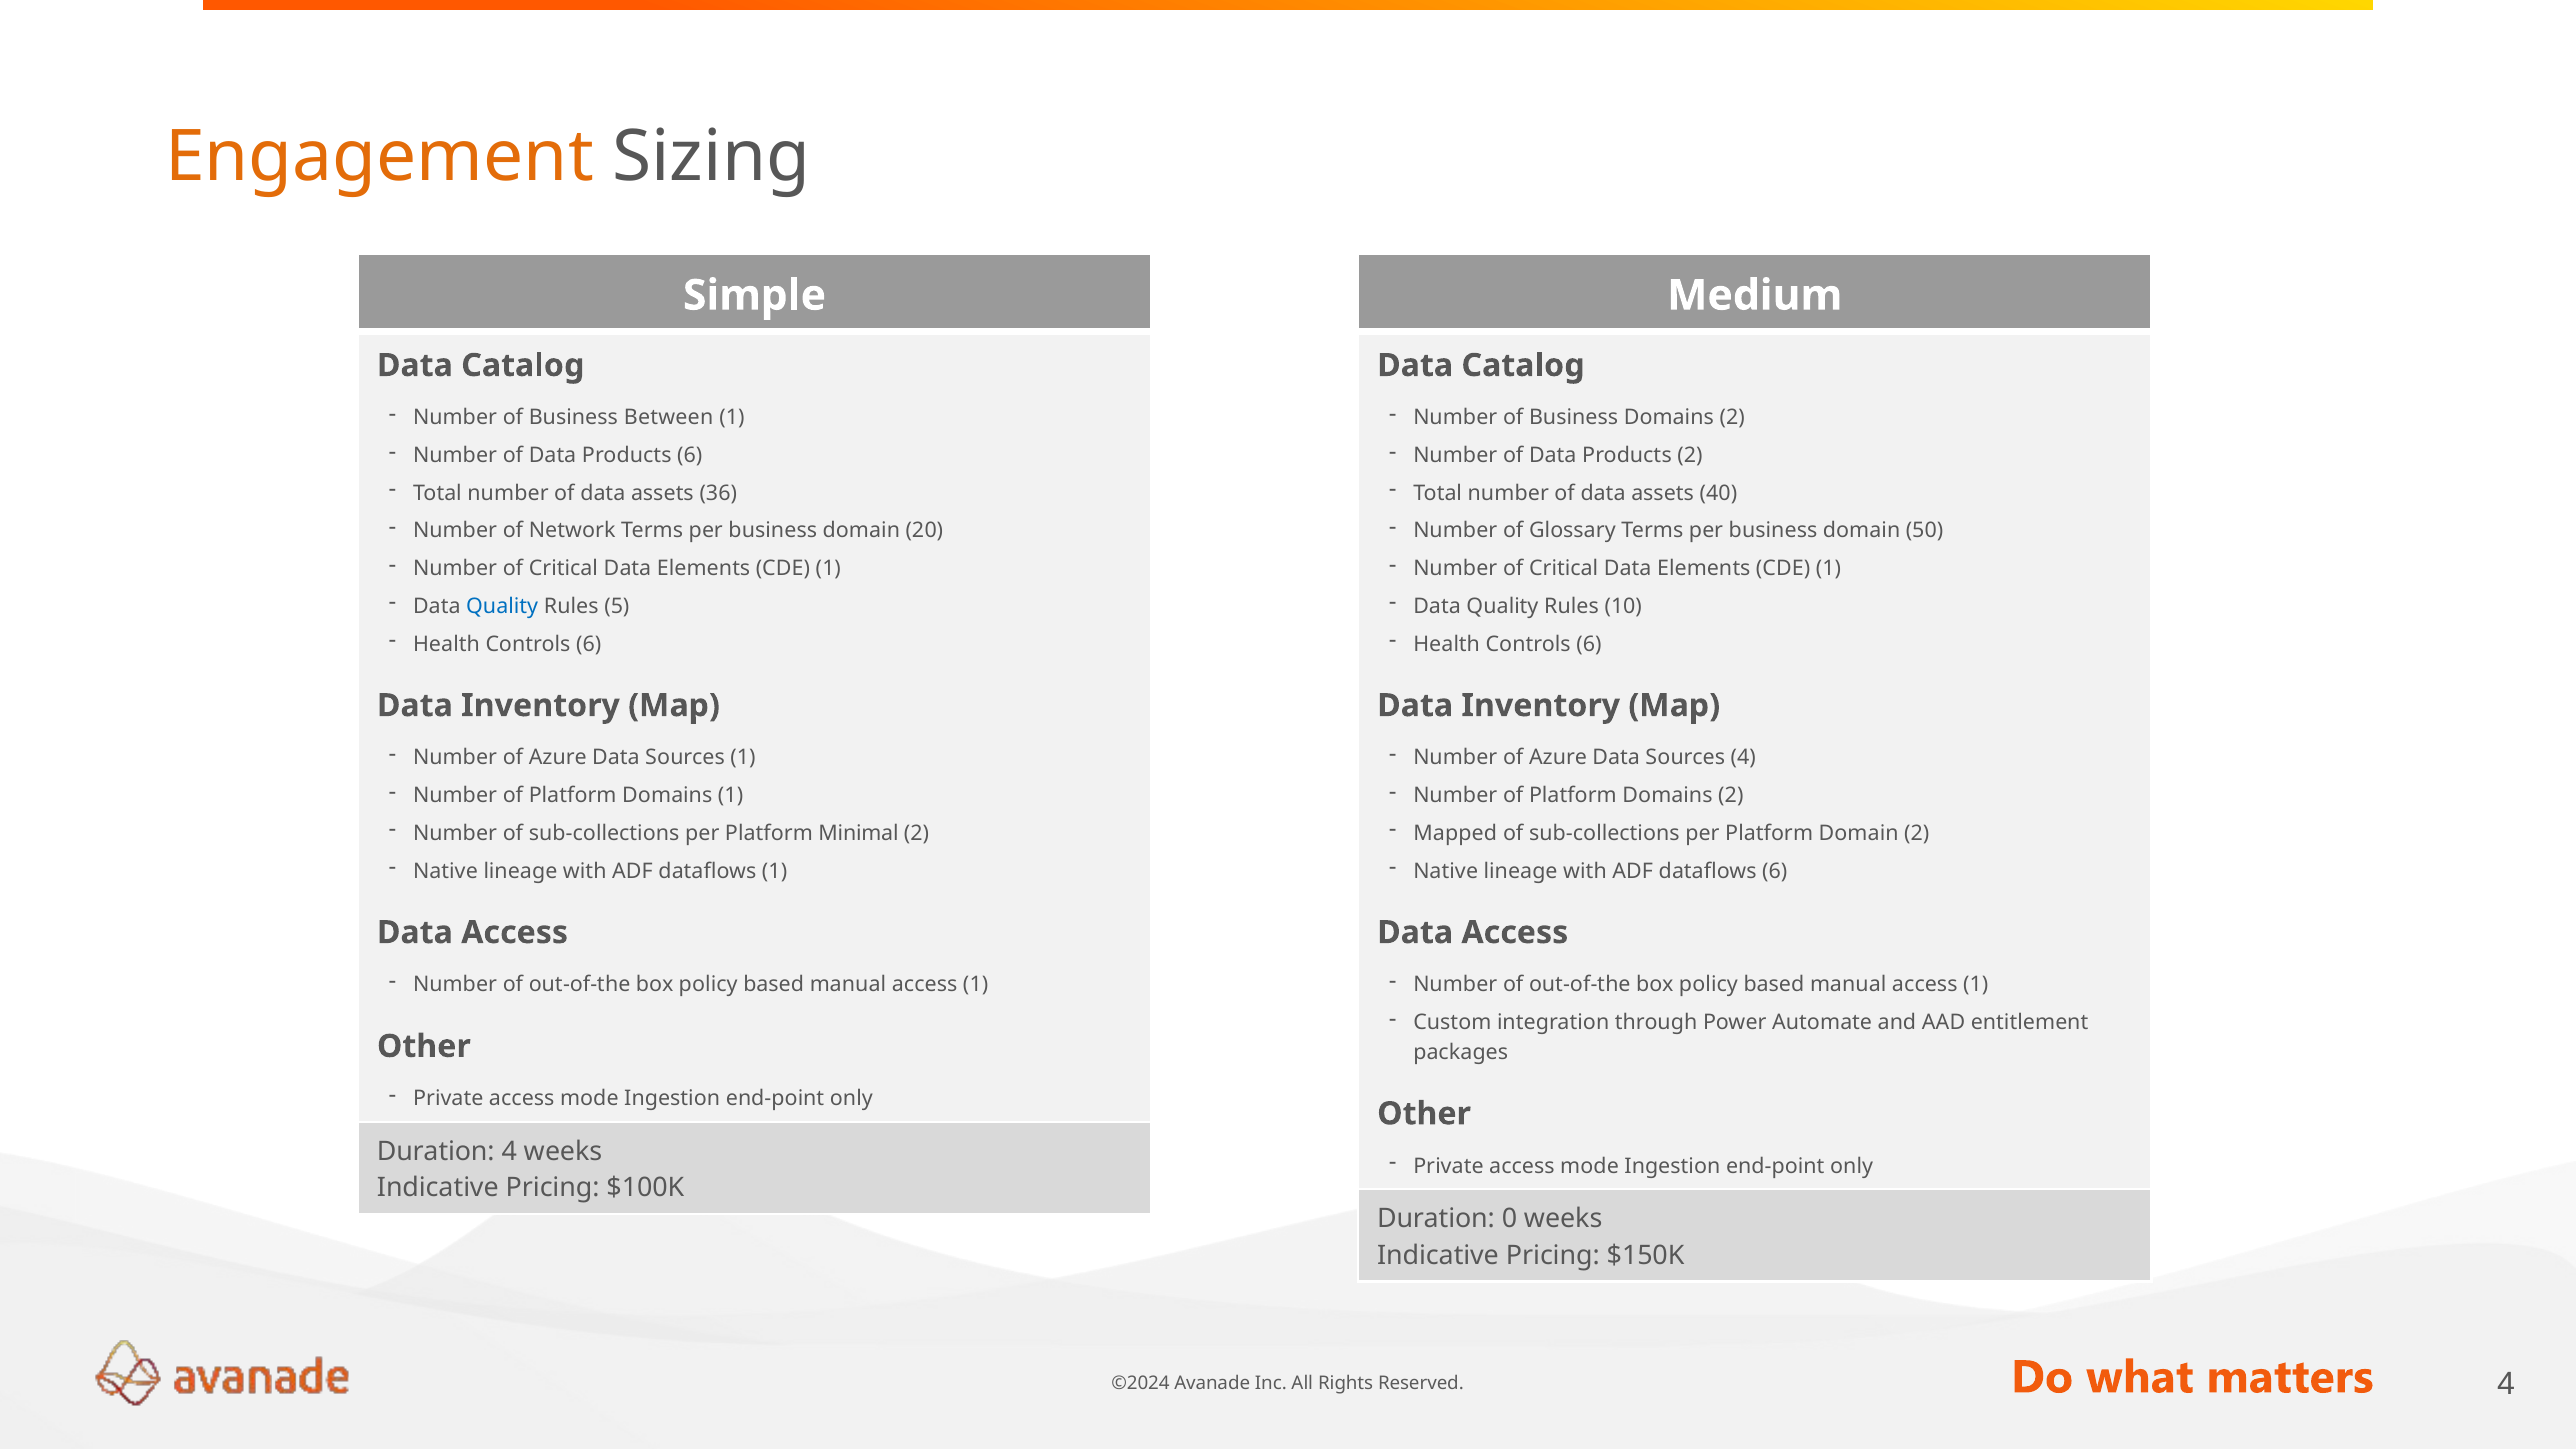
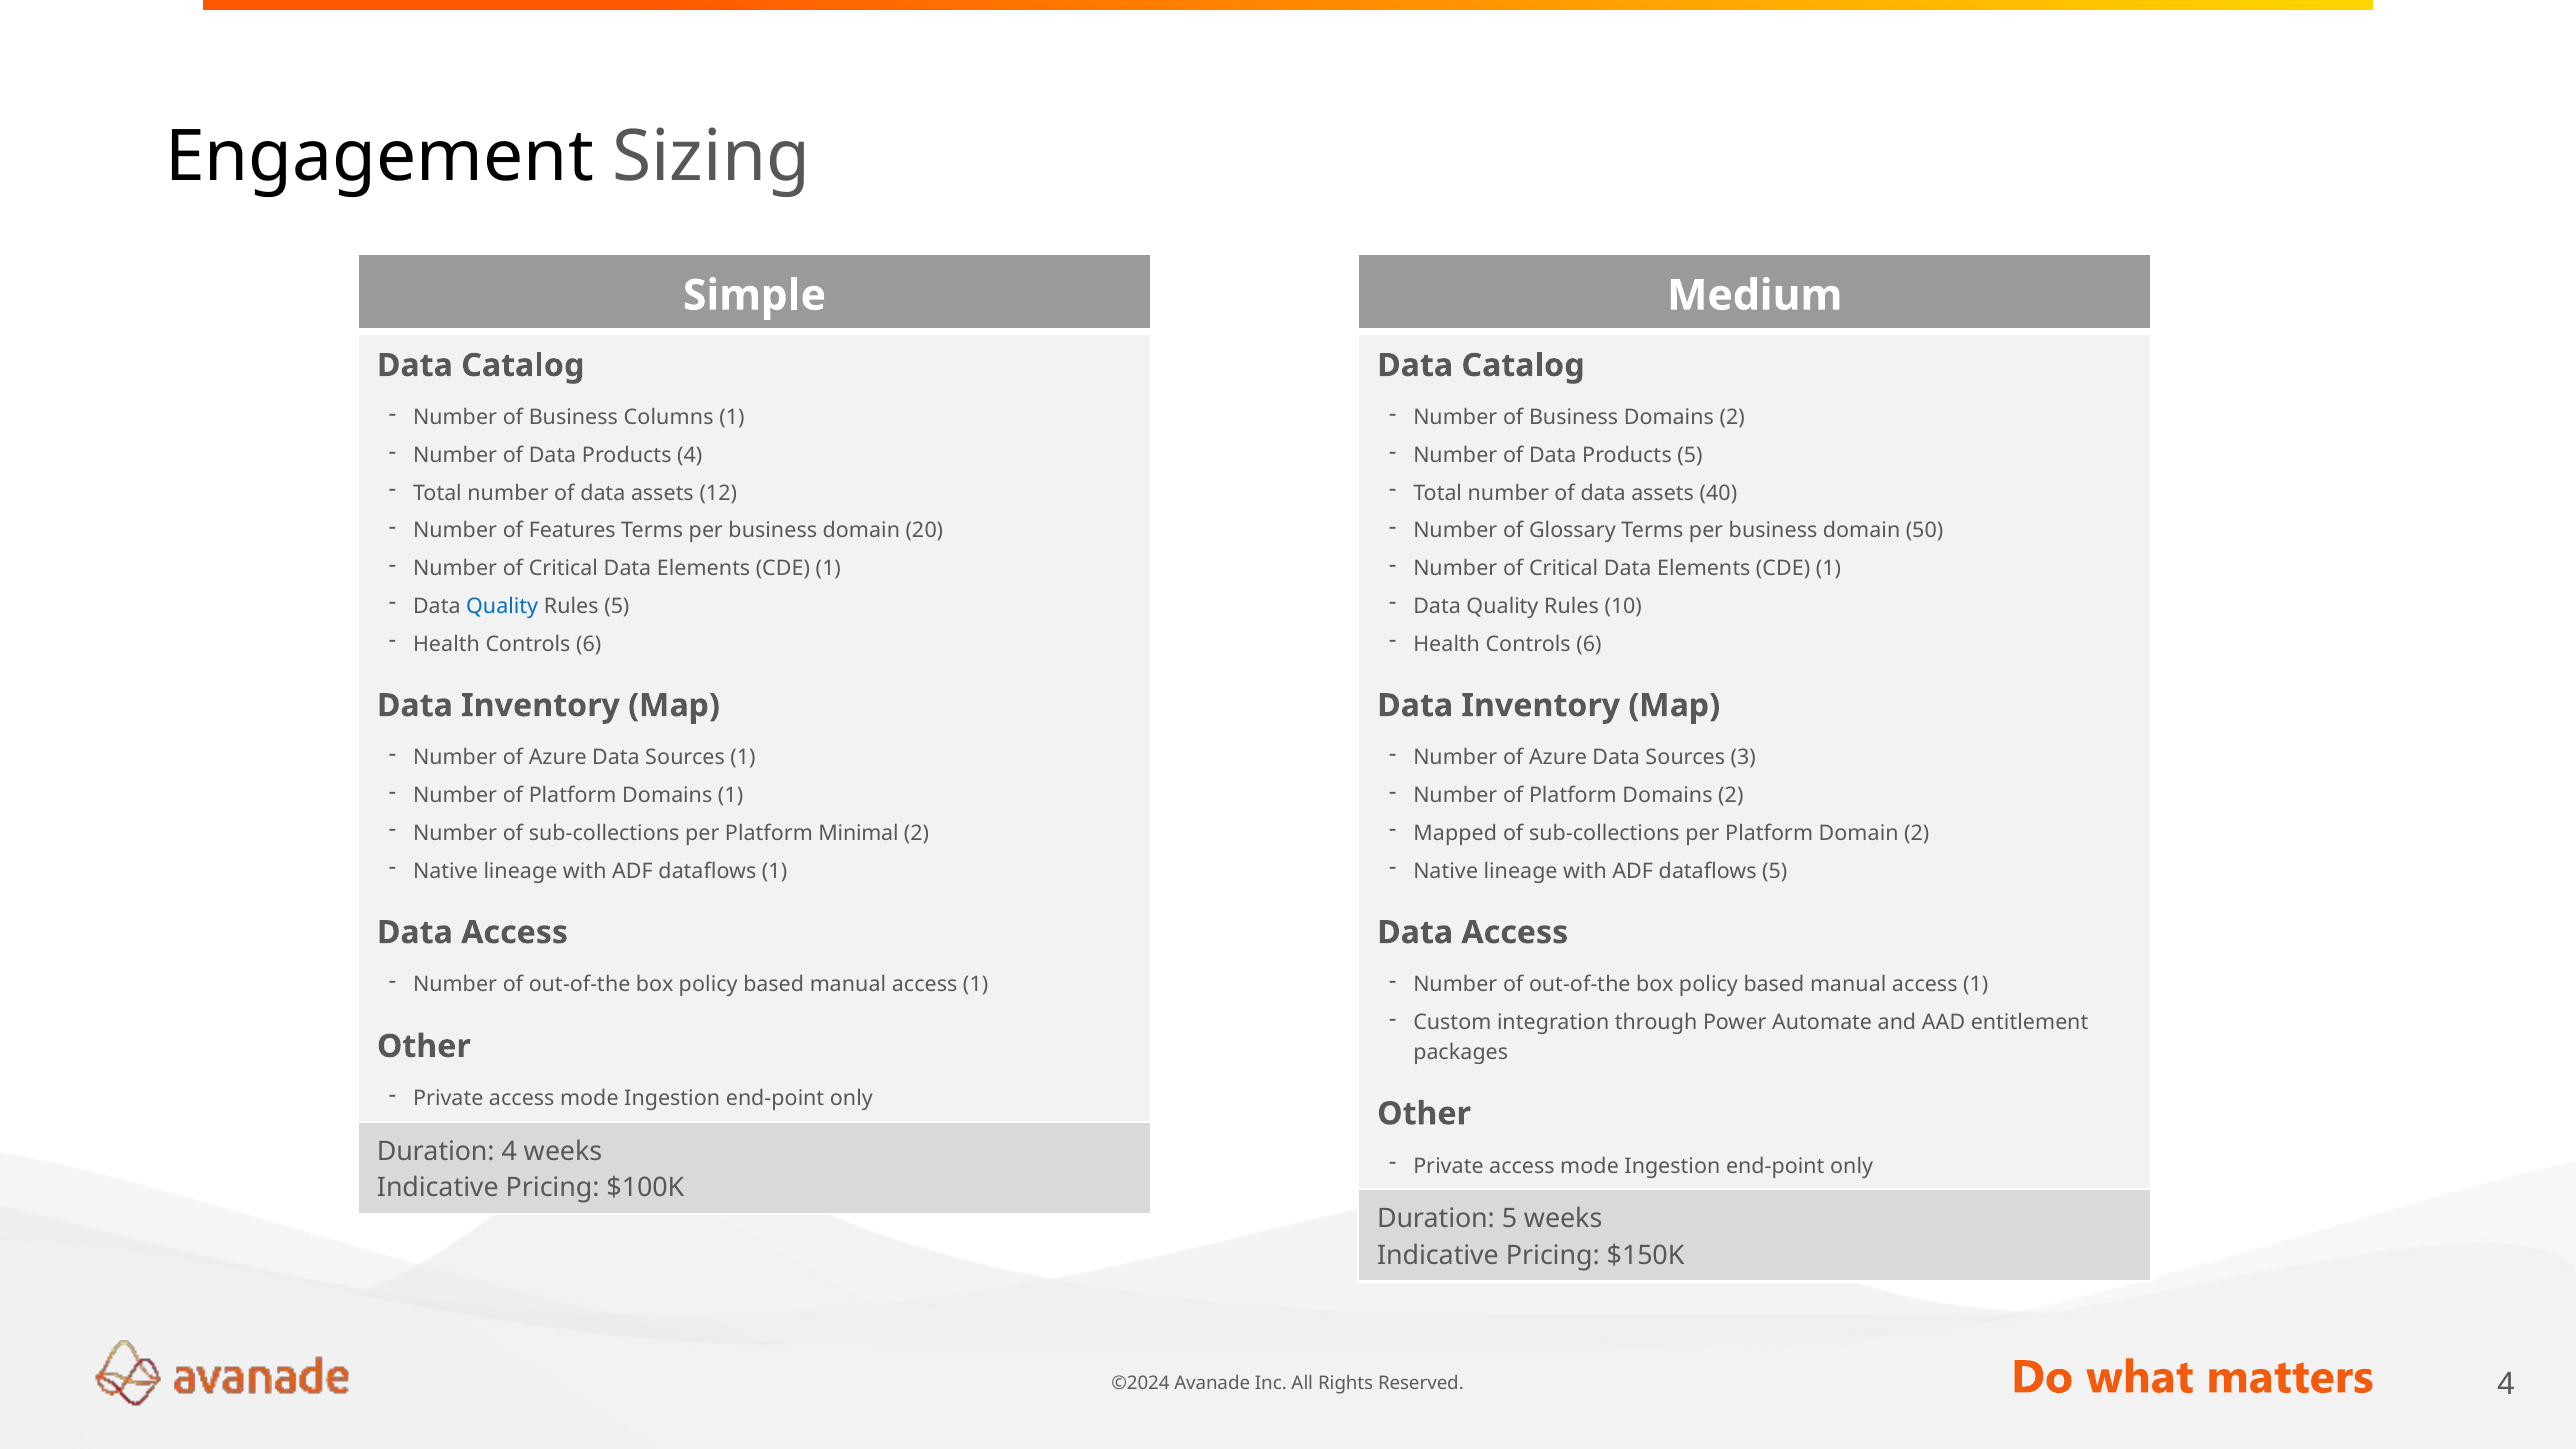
Engagement colour: orange -> black
Between: Between -> Columns
Products 6: 6 -> 4
Products 2: 2 -> 5
36: 36 -> 12
Network: Network -> Features
Sources 4: 4 -> 3
dataflows 6: 6 -> 5
Duration 0: 0 -> 5
